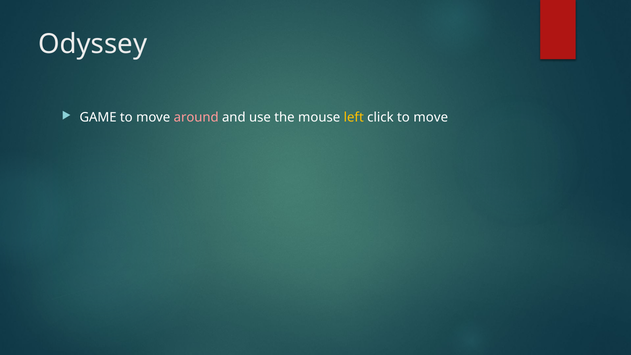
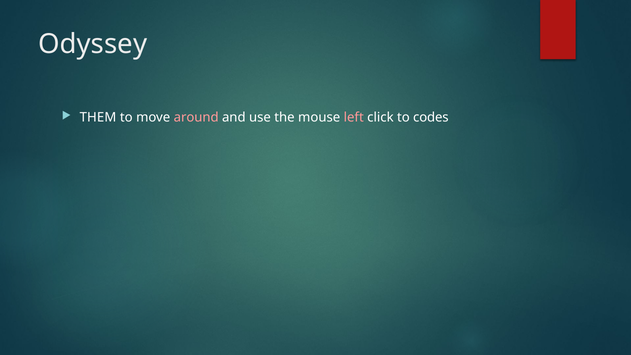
GAME: GAME -> THEM
left colour: yellow -> pink
click to move: move -> codes
